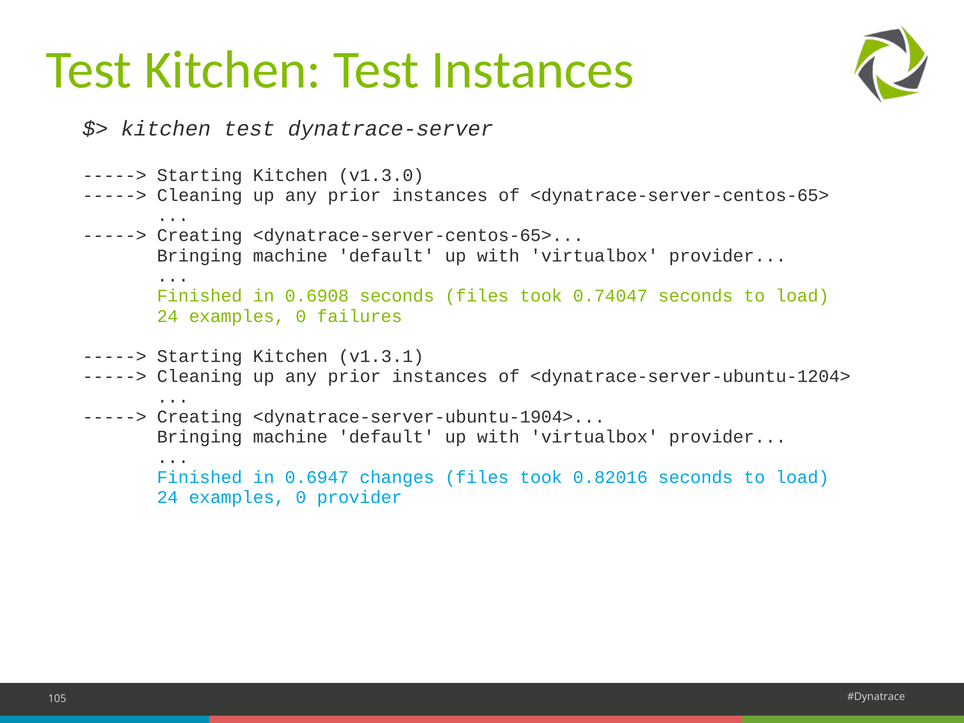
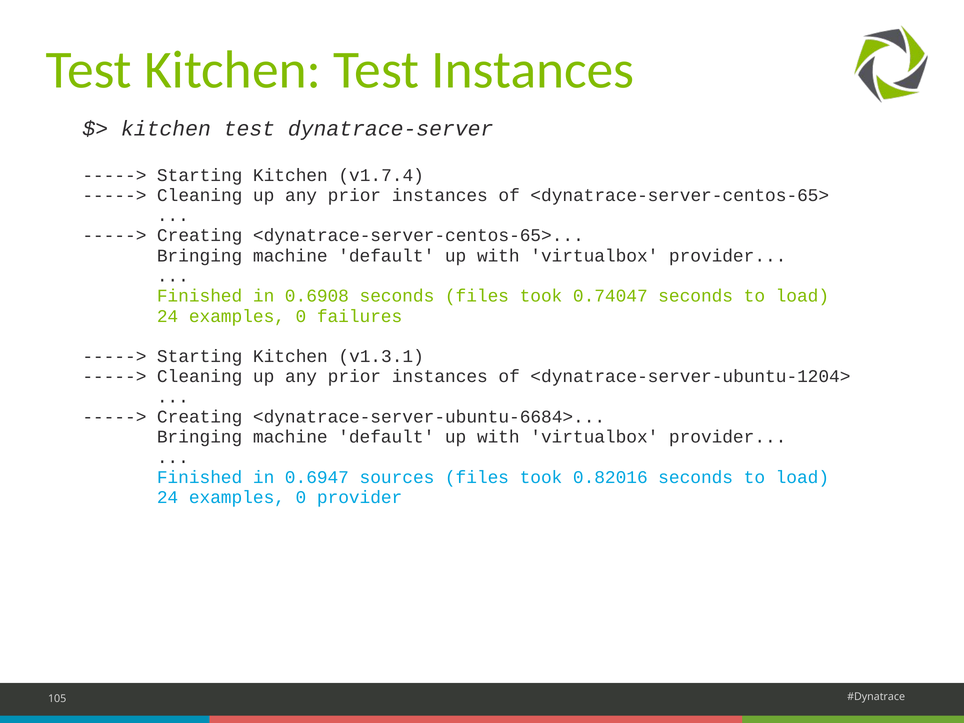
v1.3.0: v1.3.0 -> v1.7.4
<dynatrace-server-ubuntu-1904>: <dynatrace-server-ubuntu-1904> -> <dynatrace-server-ubuntu-6684>
changes: changes -> sources
